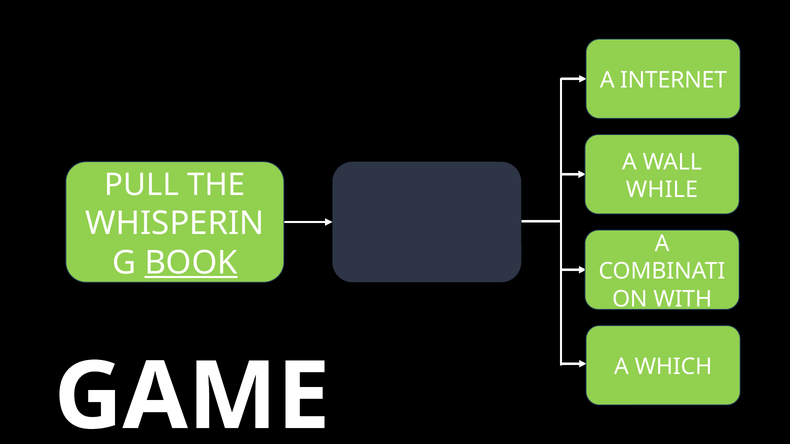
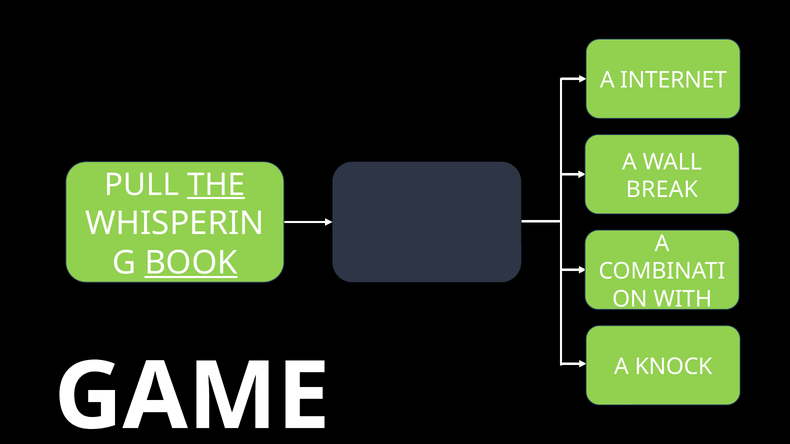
THE underline: none -> present
WHILE: WHILE -> BREAK
WHICH: WHICH -> KNOCK
